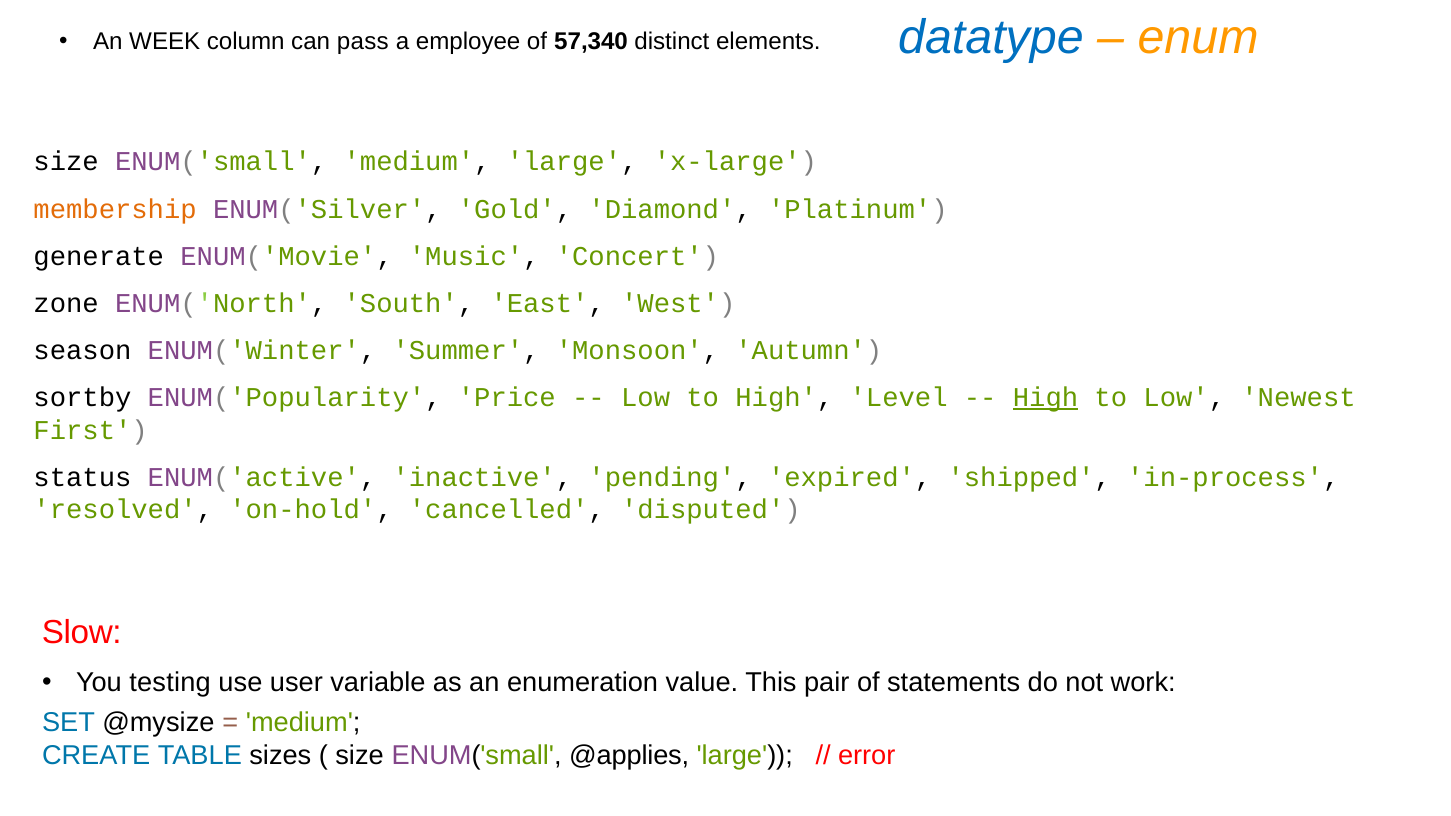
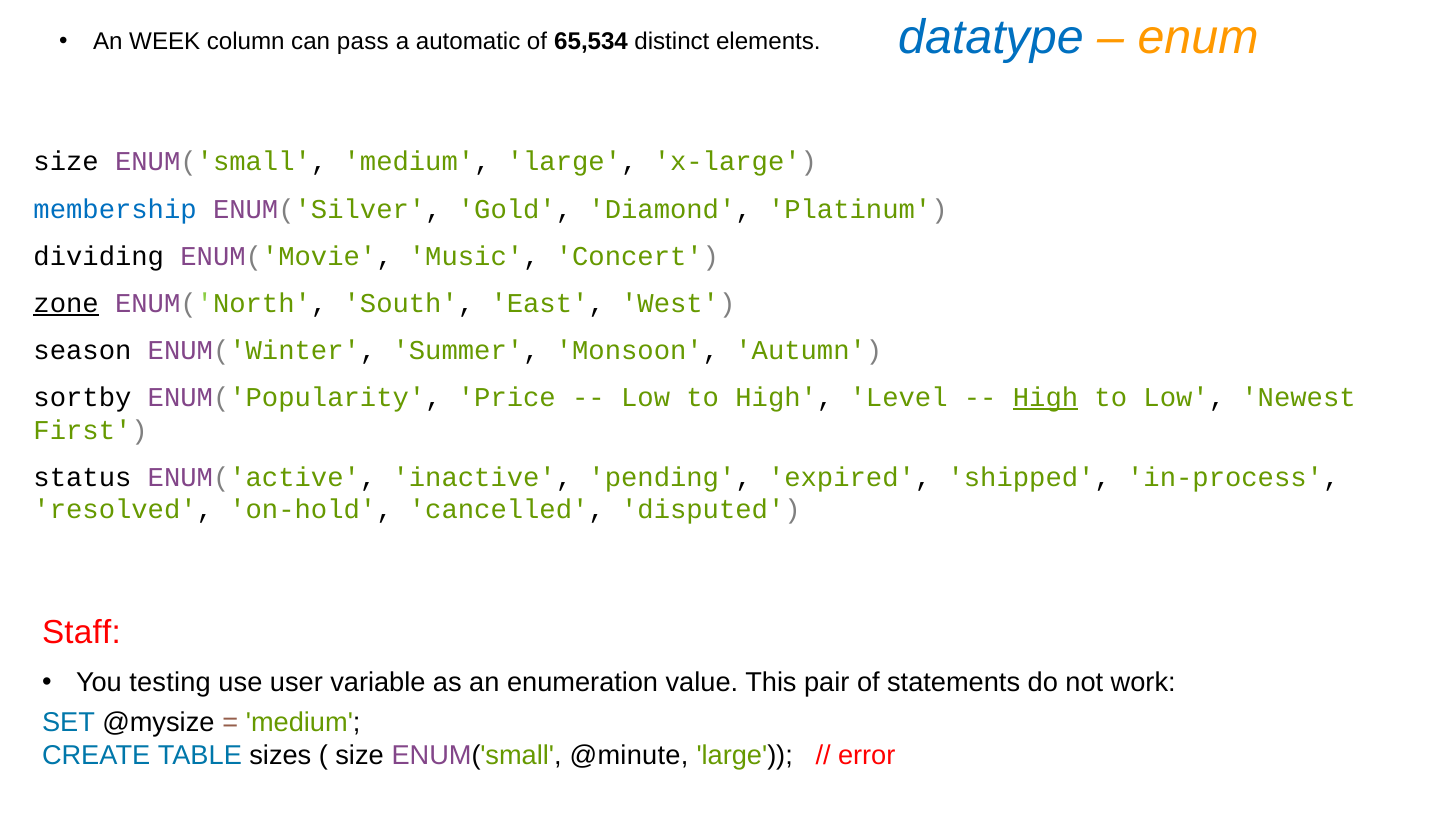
employee: employee -> automatic
57,340: 57,340 -> 65,534
membership colour: orange -> blue
generate: generate -> dividing
zone underline: none -> present
Slow: Slow -> Staff
@applies: @applies -> @minute
